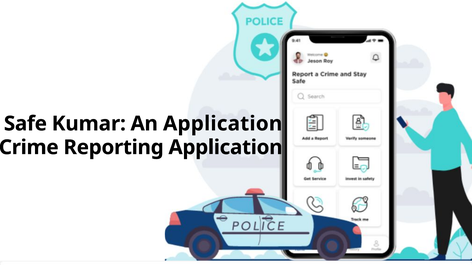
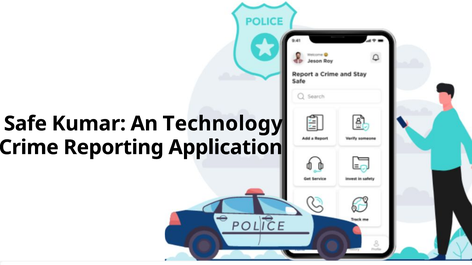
An Application: Application -> Technology
